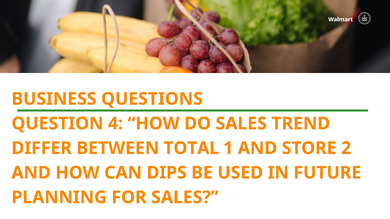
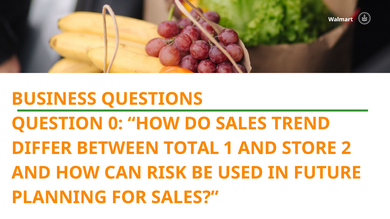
4: 4 -> 0
DIPS: DIPS -> RISK
